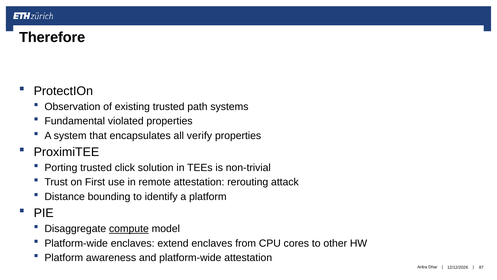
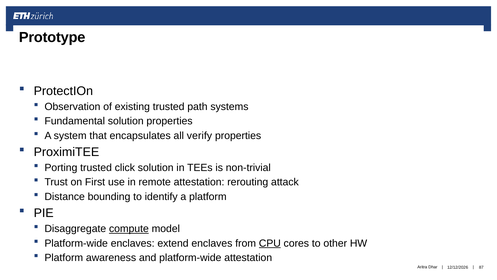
Therefore: Therefore -> Prototype
Fundamental violated: violated -> solution
CPU underline: none -> present
